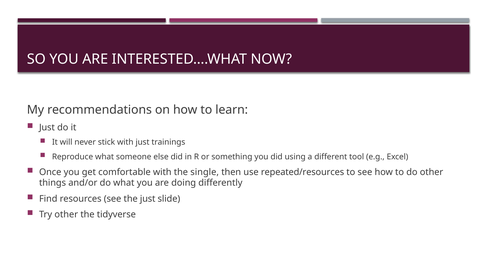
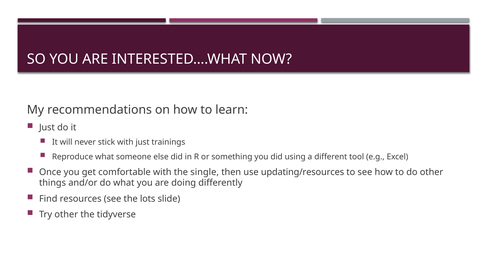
repeated/resources: repeated/resources -> updating/resources
the just: just -> lots
